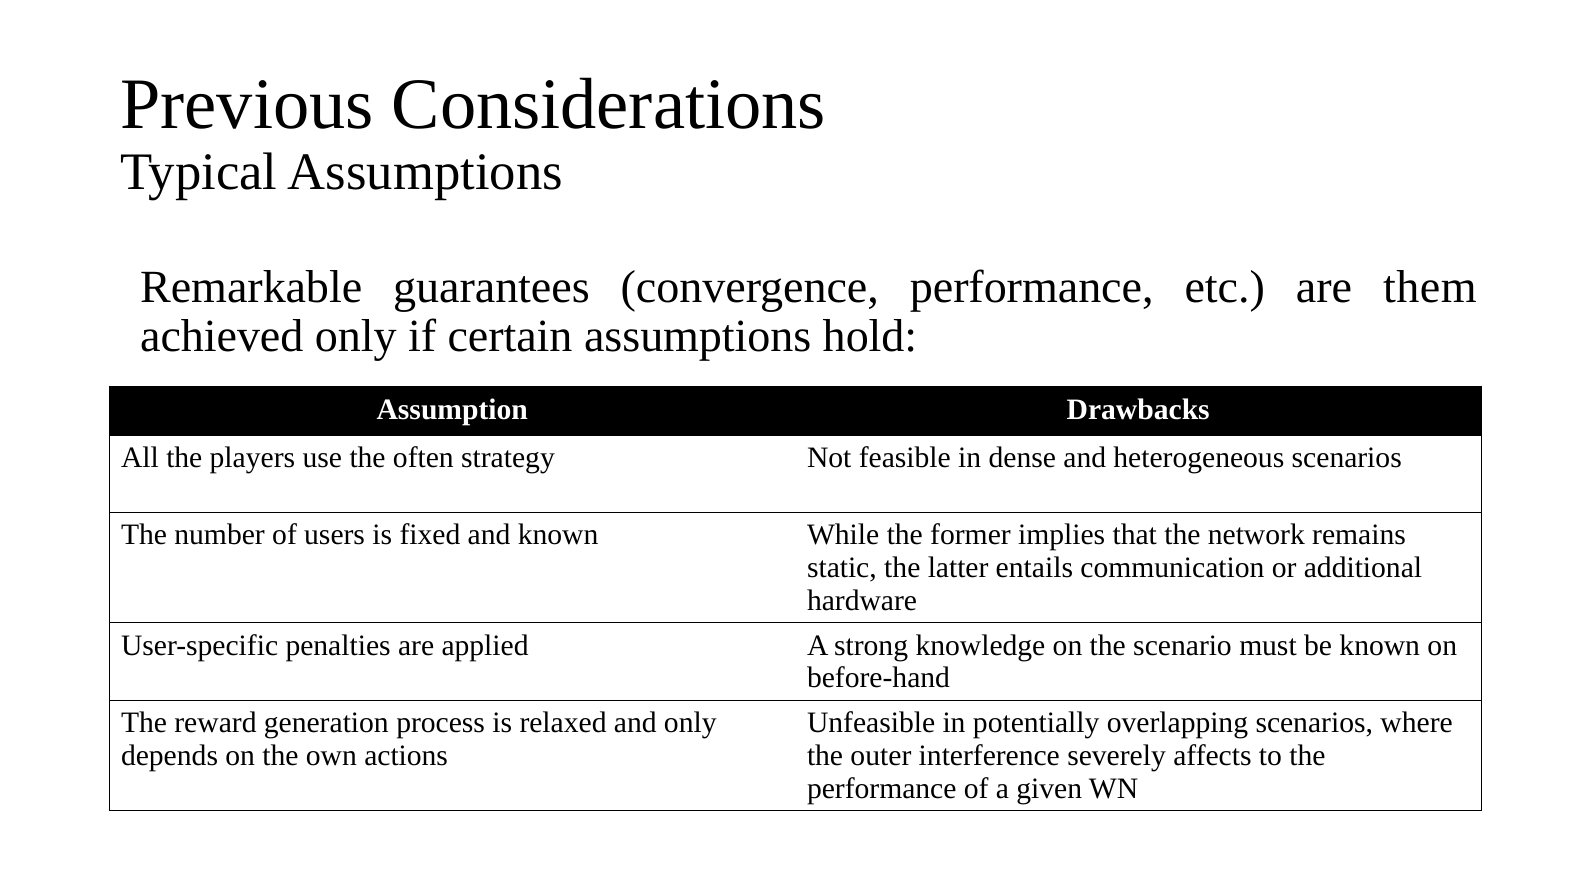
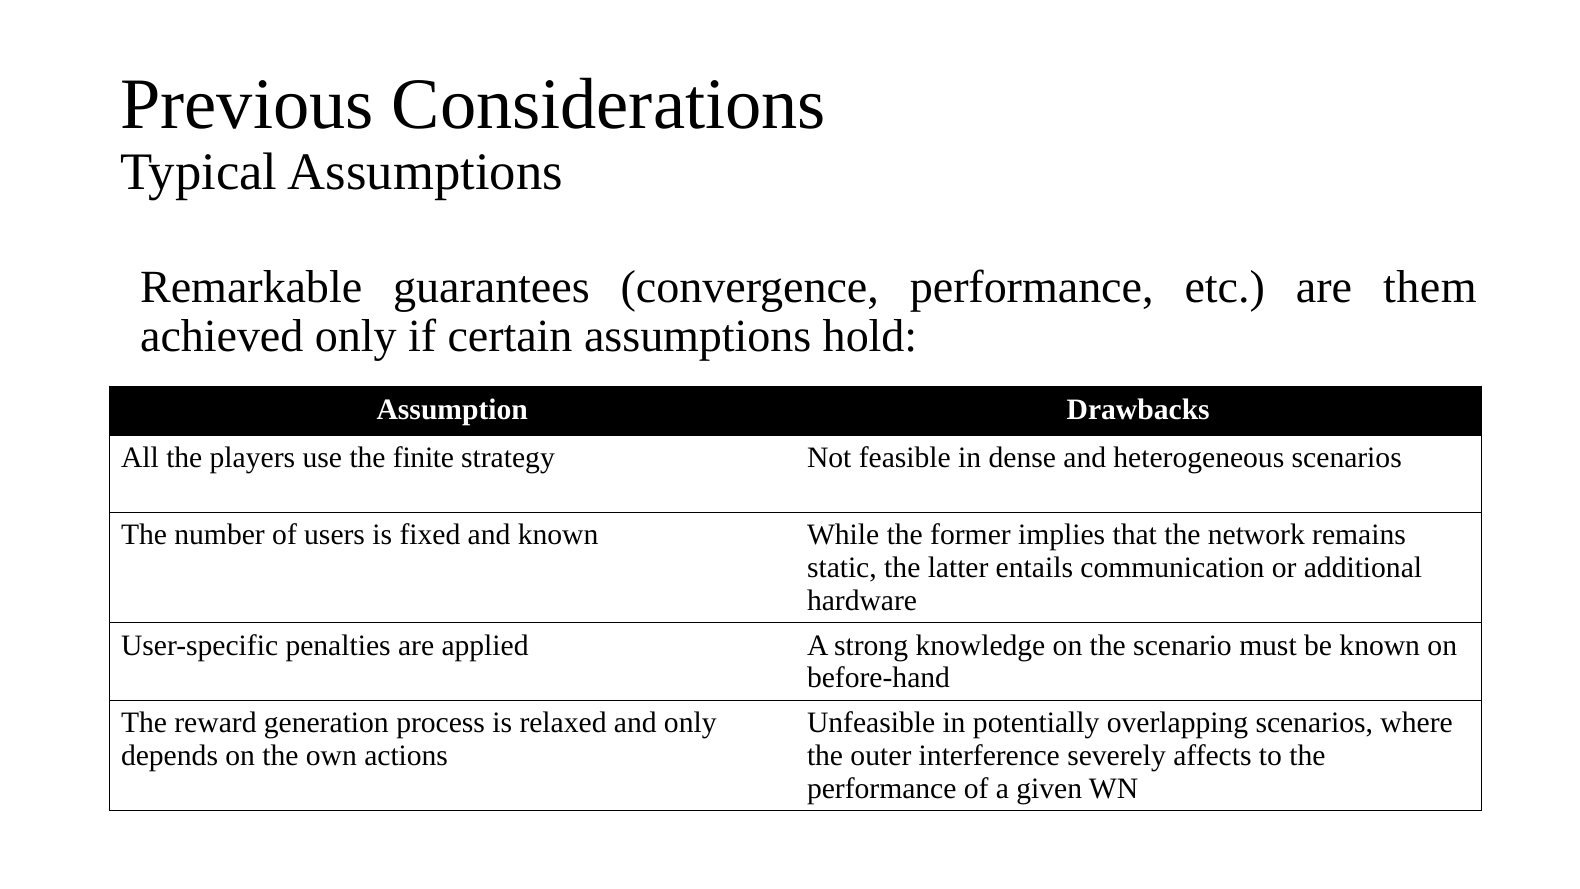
often: often -> finite
